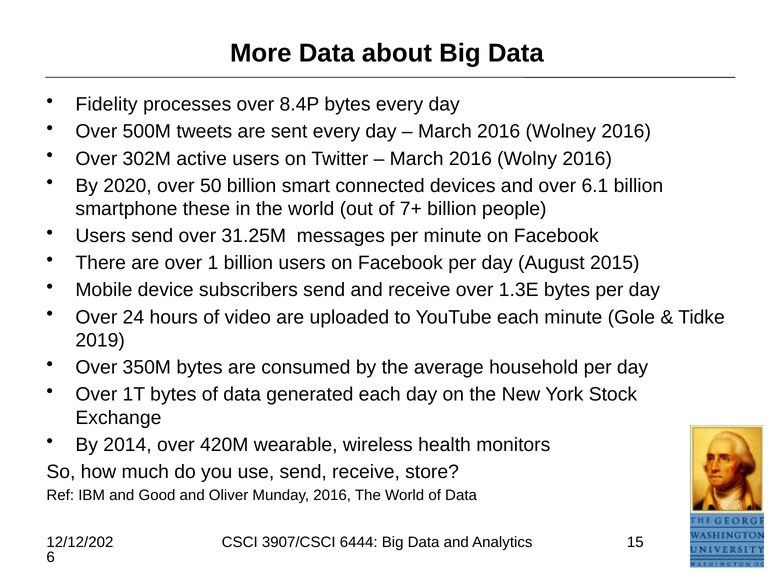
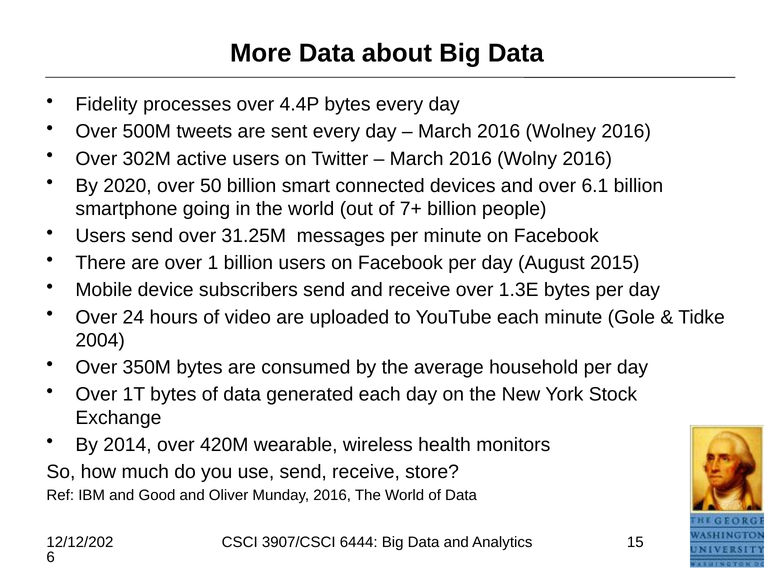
8.4P: 8.4P -> 4.4P
these: these -> going
2019: 2019 -> 2004
